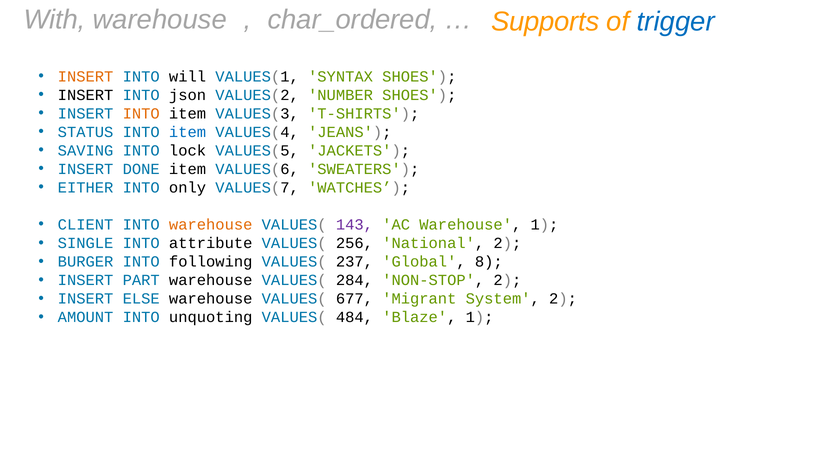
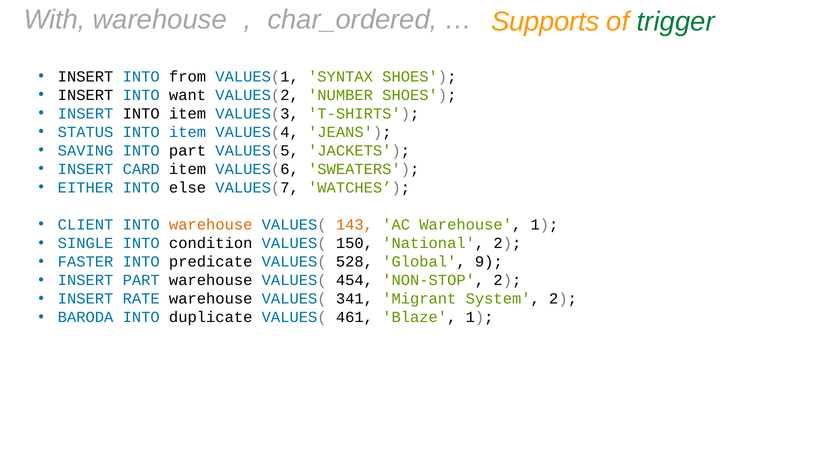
trigger colour: blue -> green
INSERT at (86, 77) colour: orange -> black
will: will -> from
json: json -> want
INTO at (141, 114) colour: orange -> black
INTO lock: lock -> part
DONE: DONE -> CARD
only: only -> else
143 colour: purple -> orange
attribute: attribute -> condition
256: 256 -> 150
BURGER: BURGER -> FASTER
following: following -> predicate
237: 237 -> 528
8: 8 -> 9
284: 284 -> 454
ELSE: ELSE -> RATE
677: 677 -> 341
AMOUNT: AMOUNT -> BARODA
unquoting: unquoting -> duplicate
484: 484 -> 461
